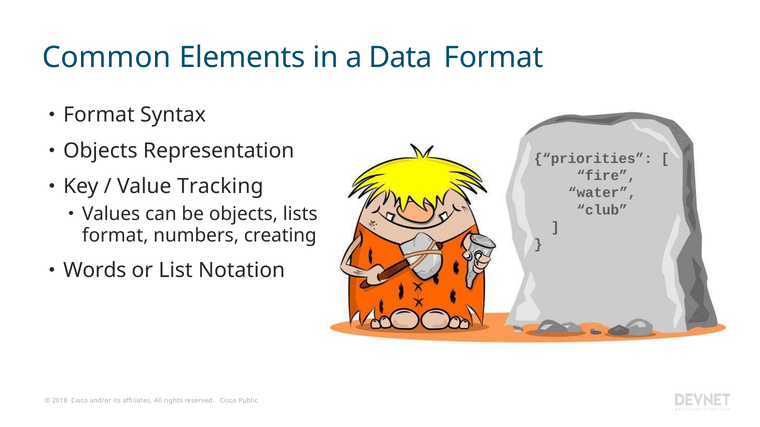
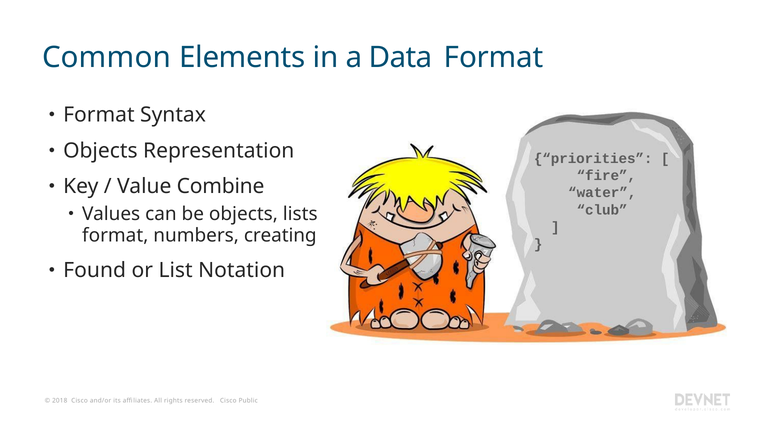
Tracking: Tracking -> Combine
Words: Words -> Found
